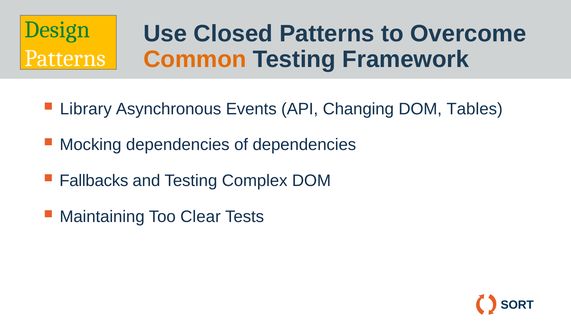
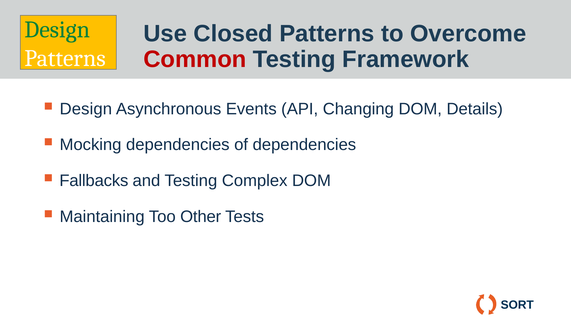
Common colour: orange -> red
Library at (86, 109): Library -> Design
Tables: Tables -> Details
Clear: Clear -> Other
